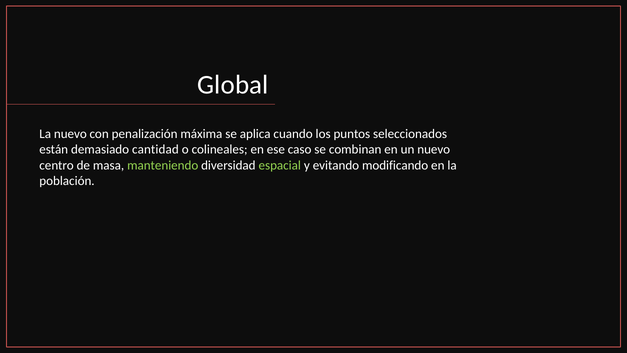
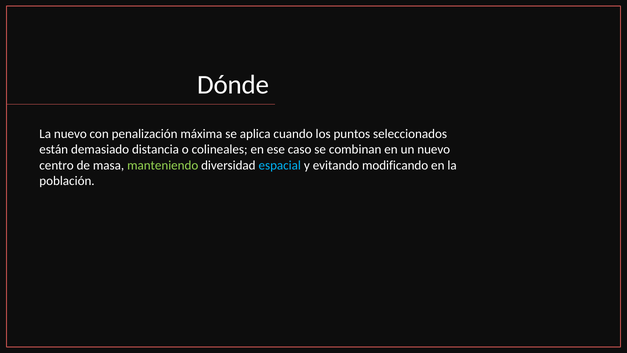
Global: Global -> Dónde
cantidad: cantidad -> distancia
espacial colour: light green -> light blue
